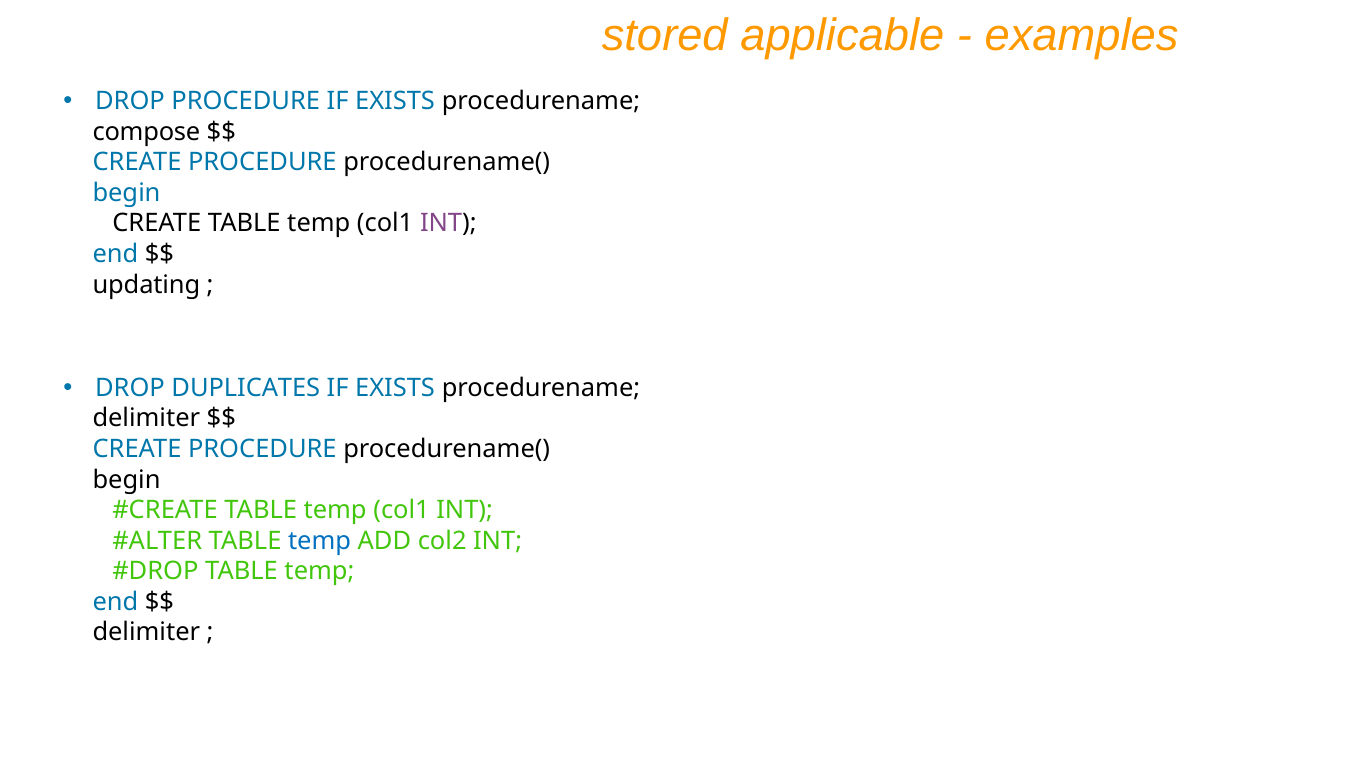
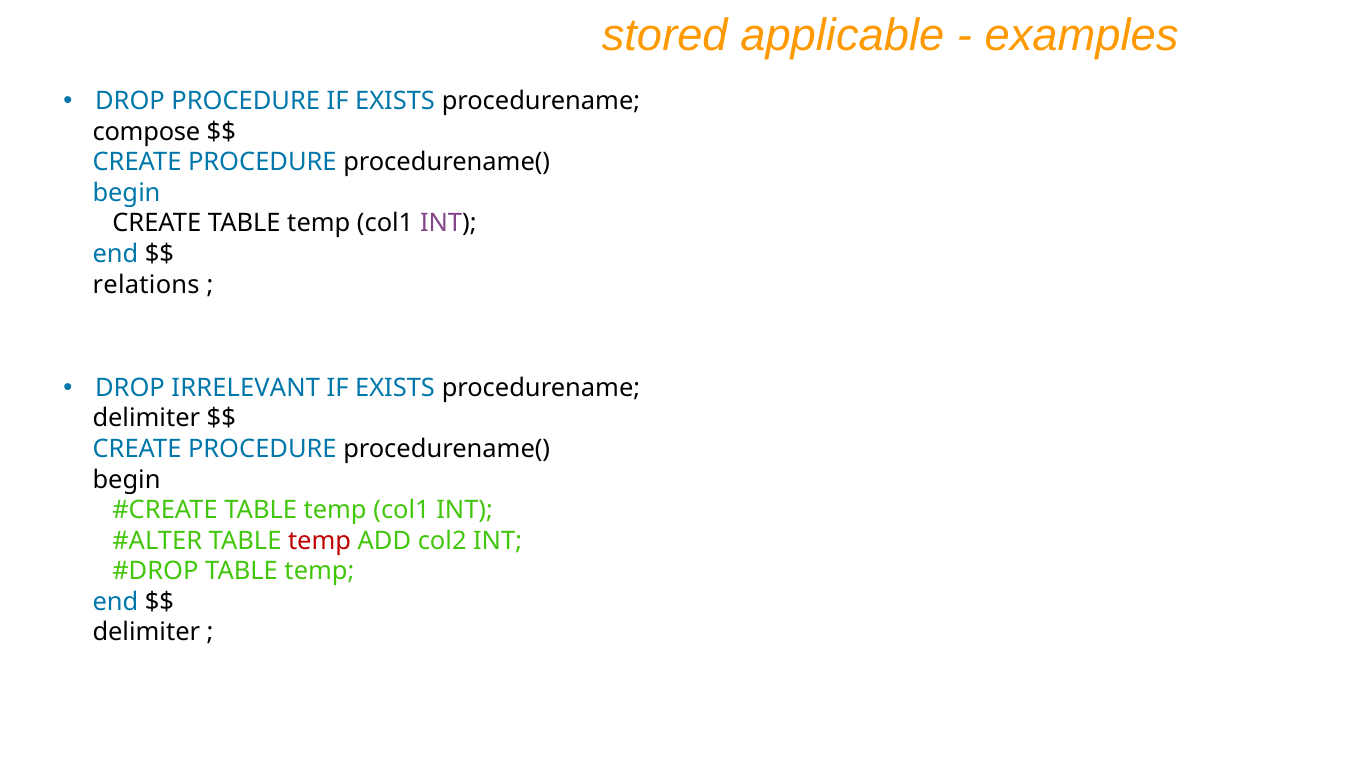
updating: updating -> relations
DUPLICATES: DUPLICATES -> IRRELEVANT
temp at (320, 541) colour: blue -> red
